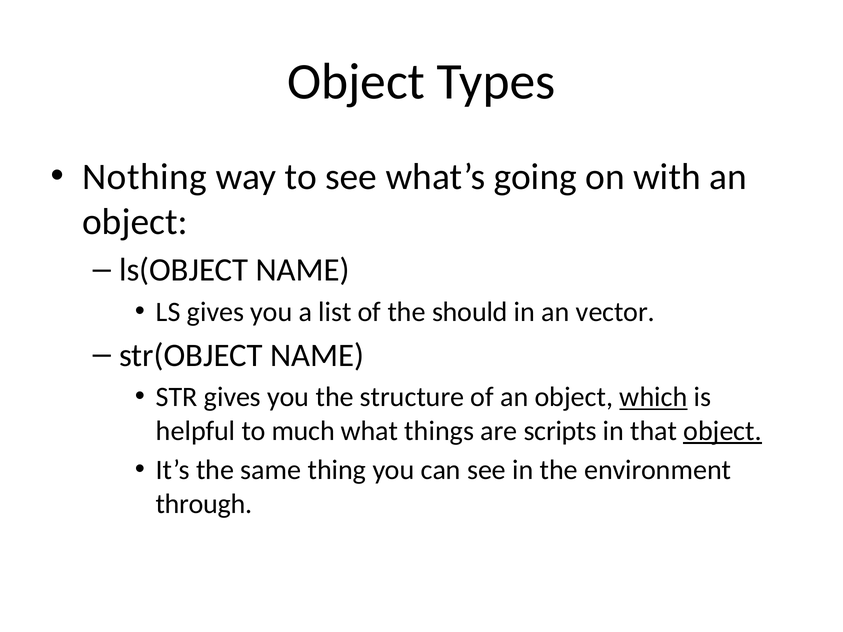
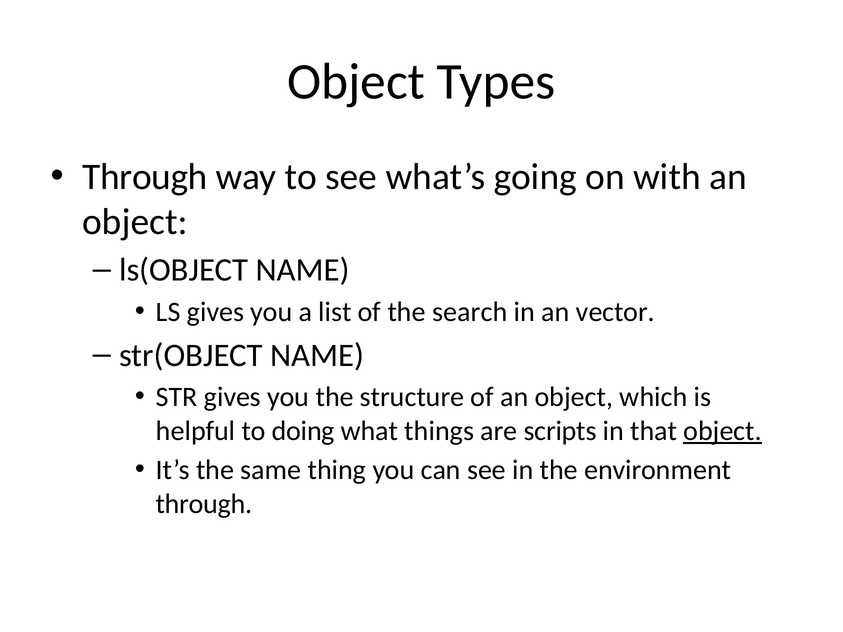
Nothing at (145, 177): Nothing -> Through
should: should -> search
which underline: present -> none
much: much -> doing
